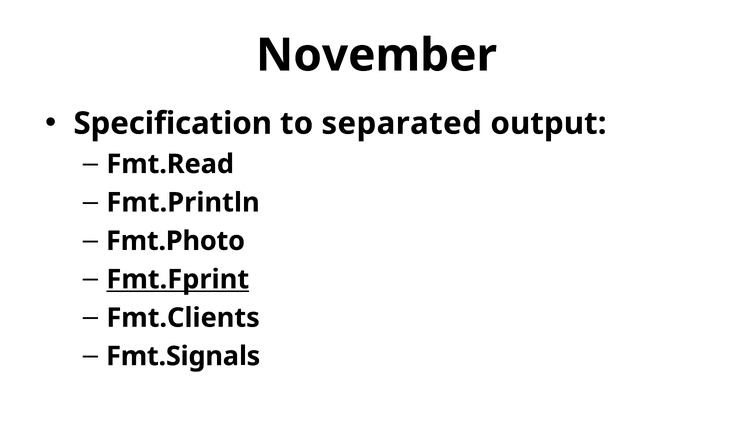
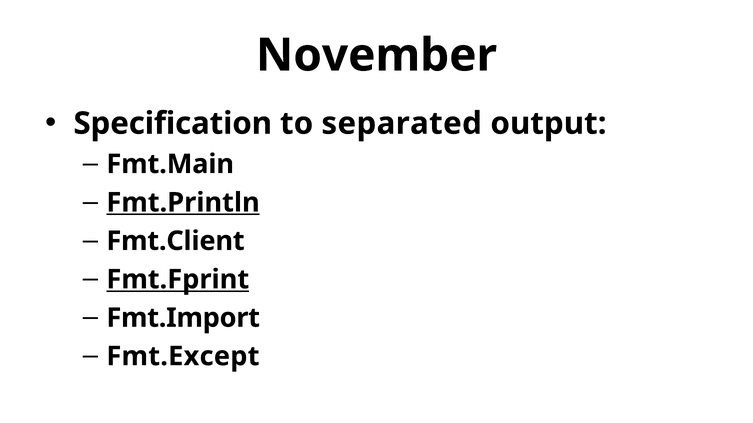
Fmt.Read: Fmt.Read -> Fmt.Main
Fmt.Println underline: none -> present
Fmt.Photo: Fmt.Photo -> Fmt.Client
Fmt.Clients: Fmt.Clients -> Fmt.Import
Fmt.Signals: Fmt.Signals -> Fmt.Except
